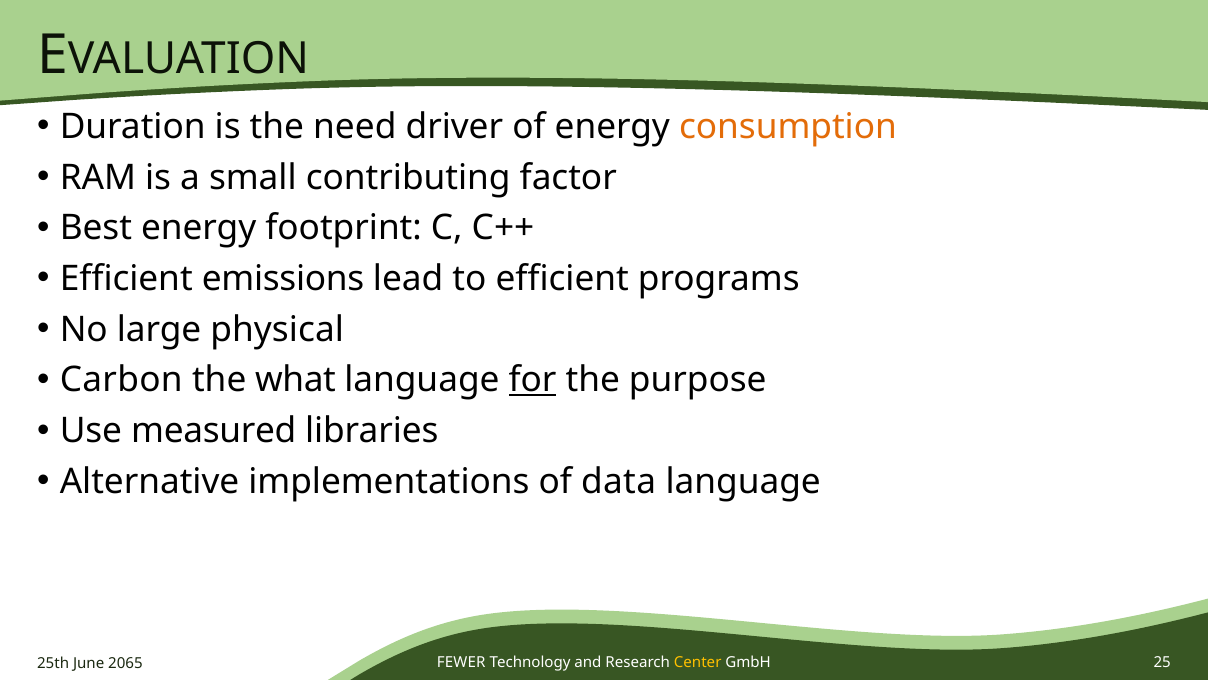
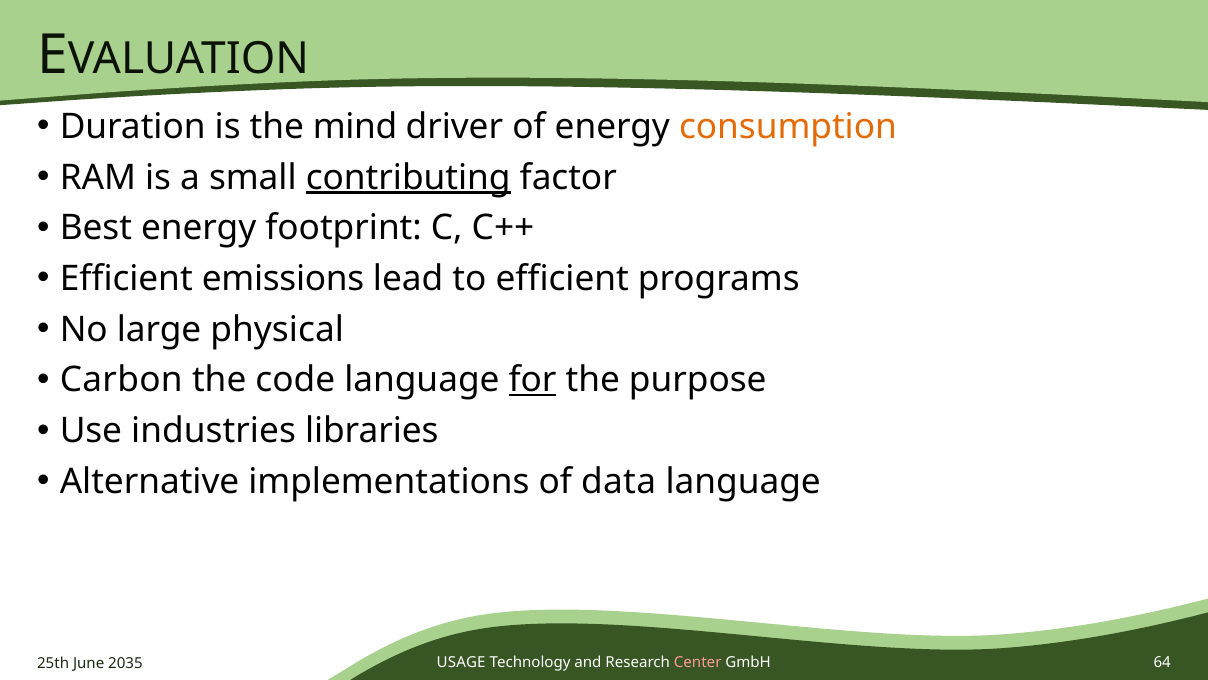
need: need -> mind
contributing underline: none -> present
what: what -> code
measured: measured -> industries
FEWER: FEWER -> USAGE
Center colour: yellow -> pink
25: 25 -> 64
2065: 2065 -> 2035
